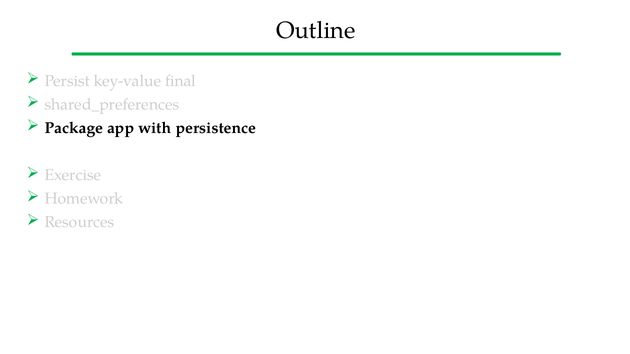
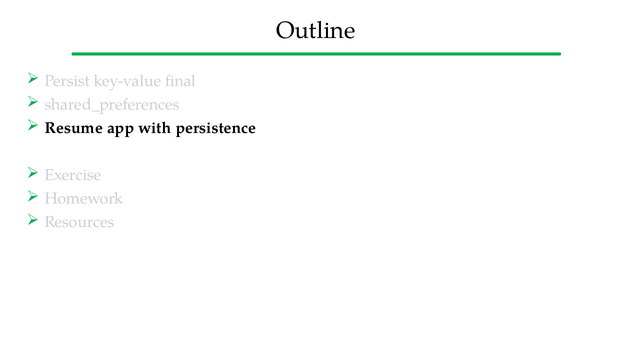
Package: Package -> Resume
